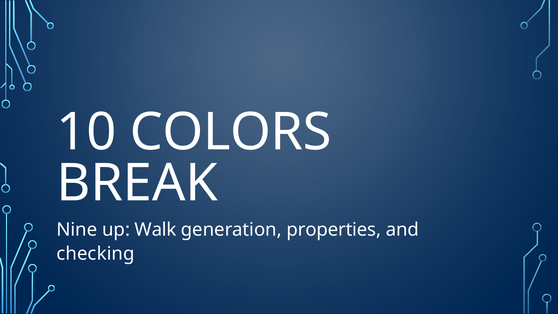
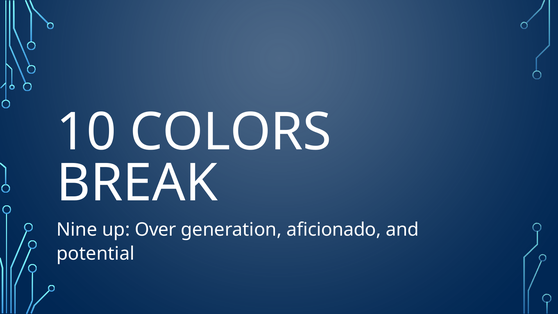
Walk: Walk -> Over
properties: properties -> aficionado
checking: checking -> potential
